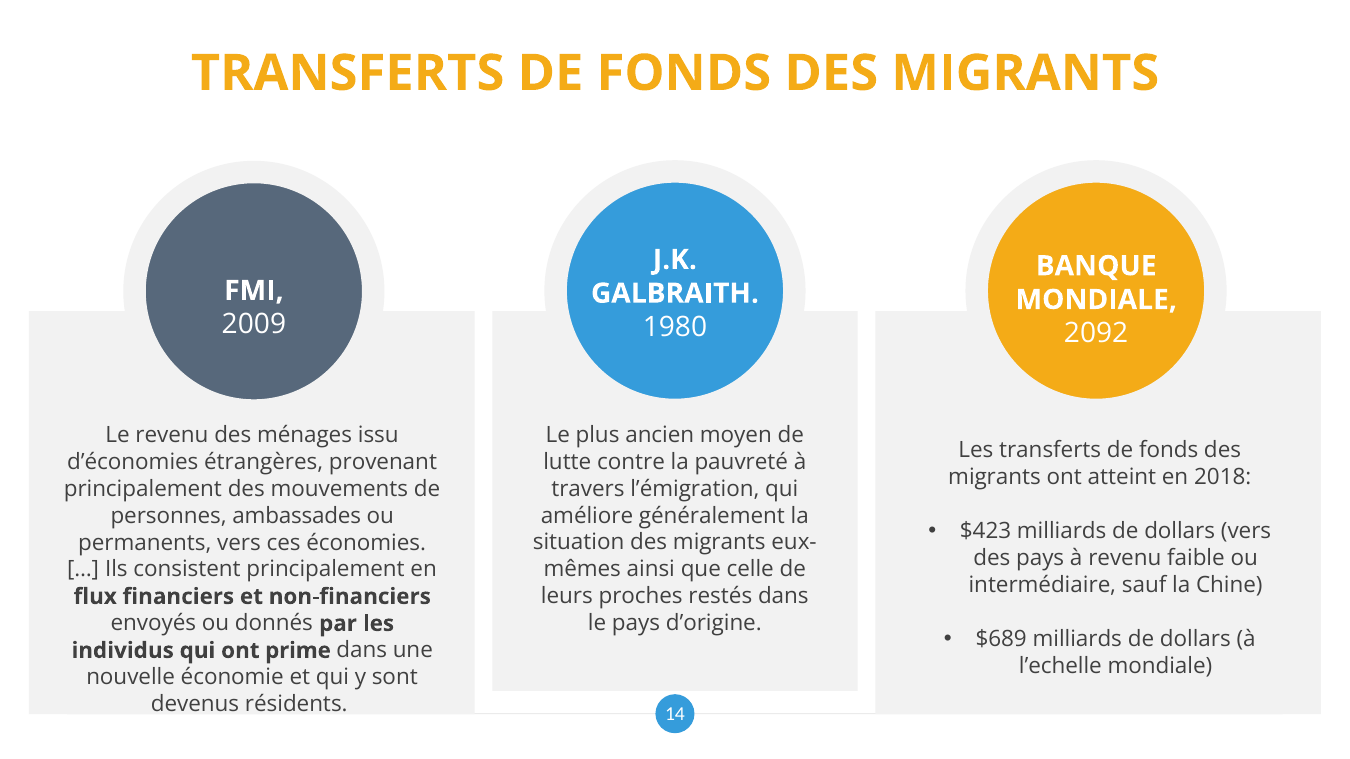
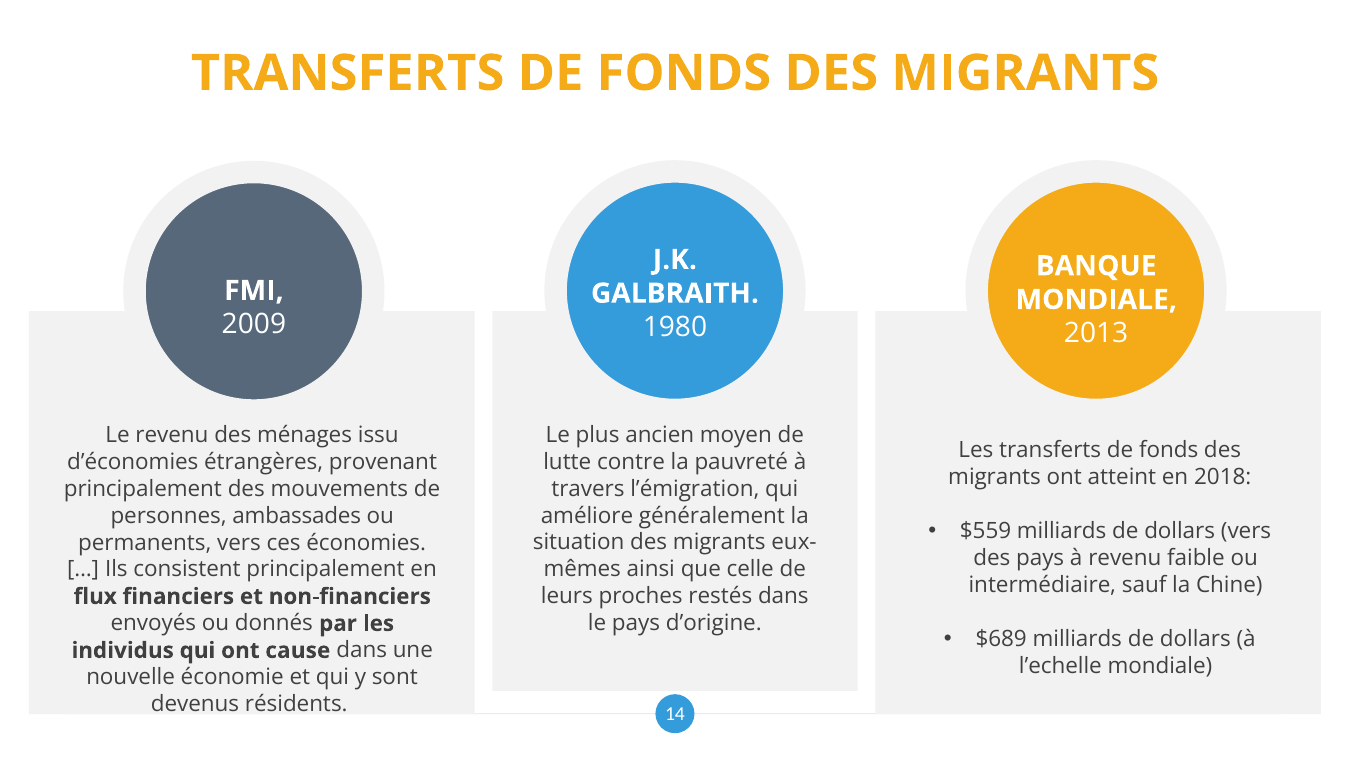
2092: 2092 -> 2013
$423: $423 -> $559
prime: prime -> cause
